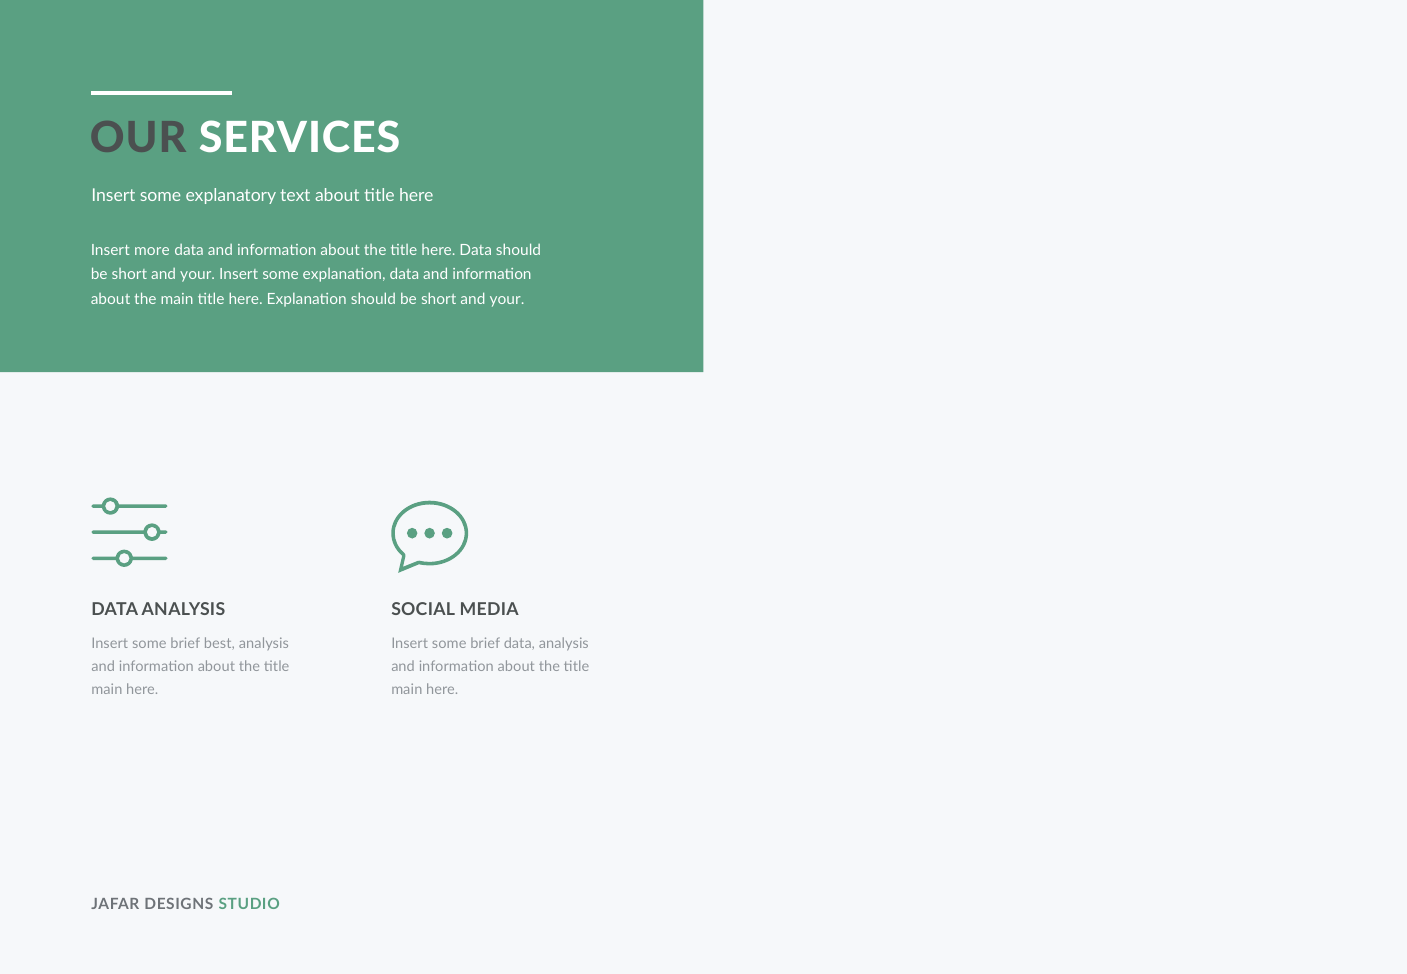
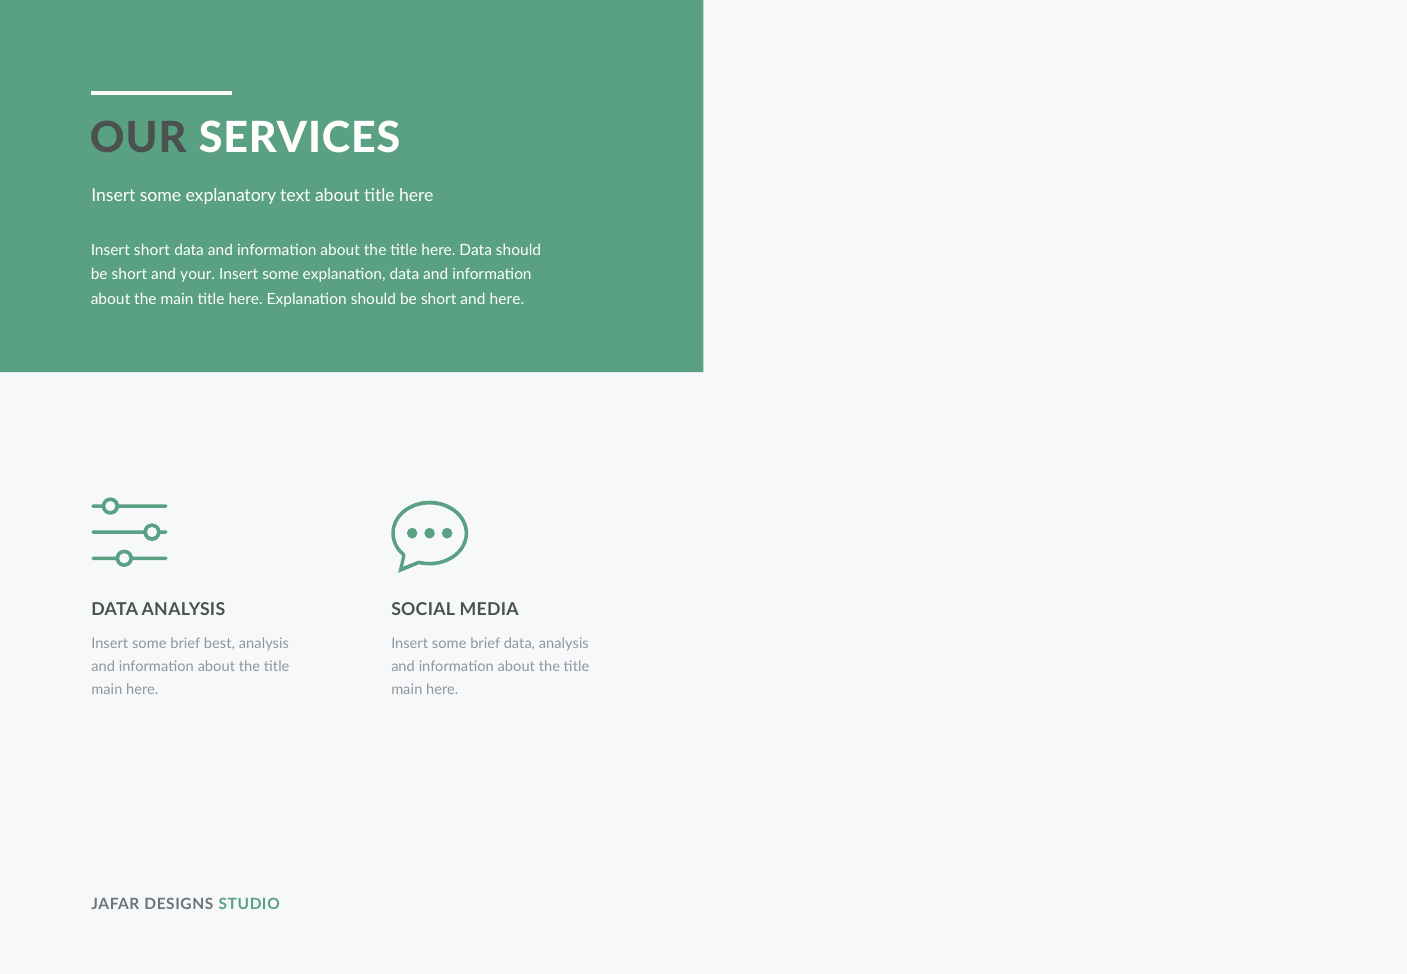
Insert more: more -> short
your at (507, 299): your -> here
